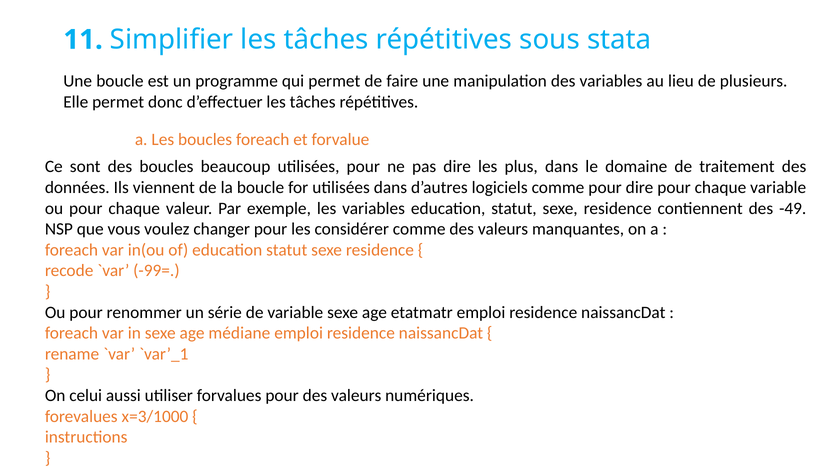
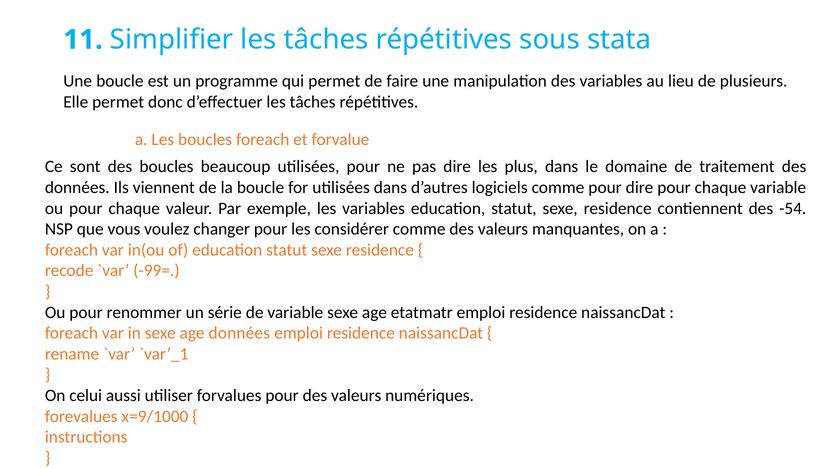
-49: -49 -> -54
age médiane: médiane -> données
x=3/1000: x=3/1000 -> x=9/1000
